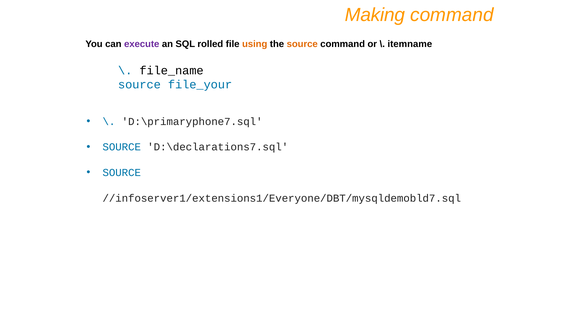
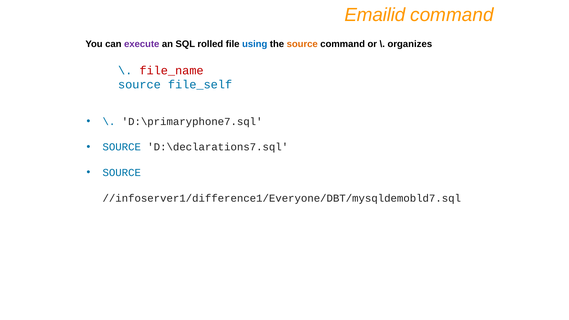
Making: Making -> Emailid
using colour: orange -> blue
itemname: itemname -> organizes
file_name colour: black -> red
file_your: file_your -> file_self
//infoserver1/extensions1/Everyone/DBT/mysqldemobld7.sql: //infoserver1/extensions1/Everyone/DBT/mysqldemobld7.sql -> //infoserver1/difference1/Everyone/DBT/mysqldemobld7.sql
